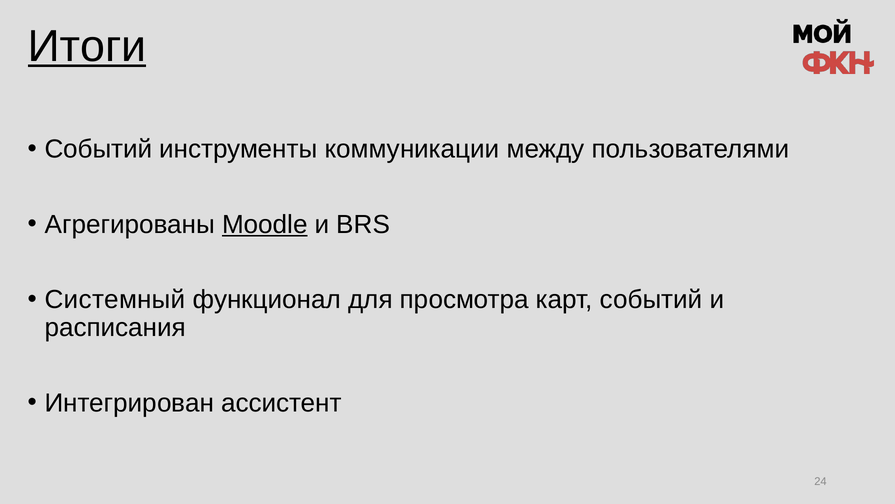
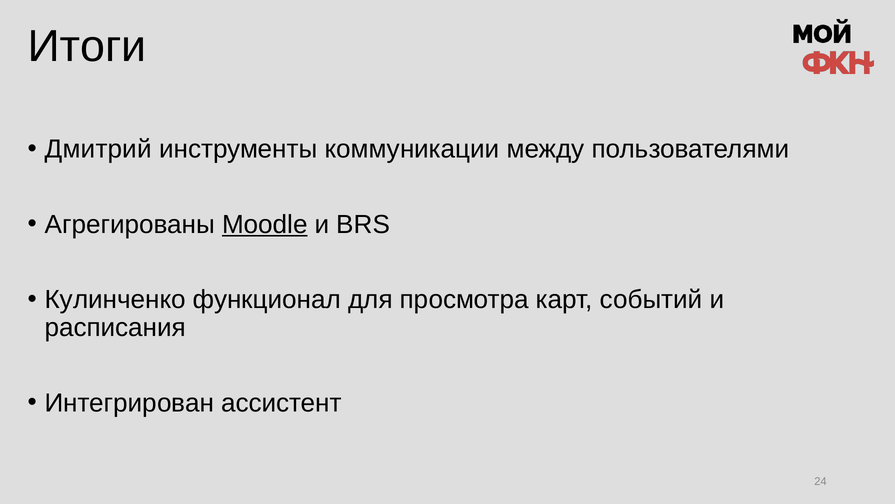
Итоги underline: present -> none
Событий at (98, 149): Событий -> Дмитрий
Системный: Системный -> Кулинченко
